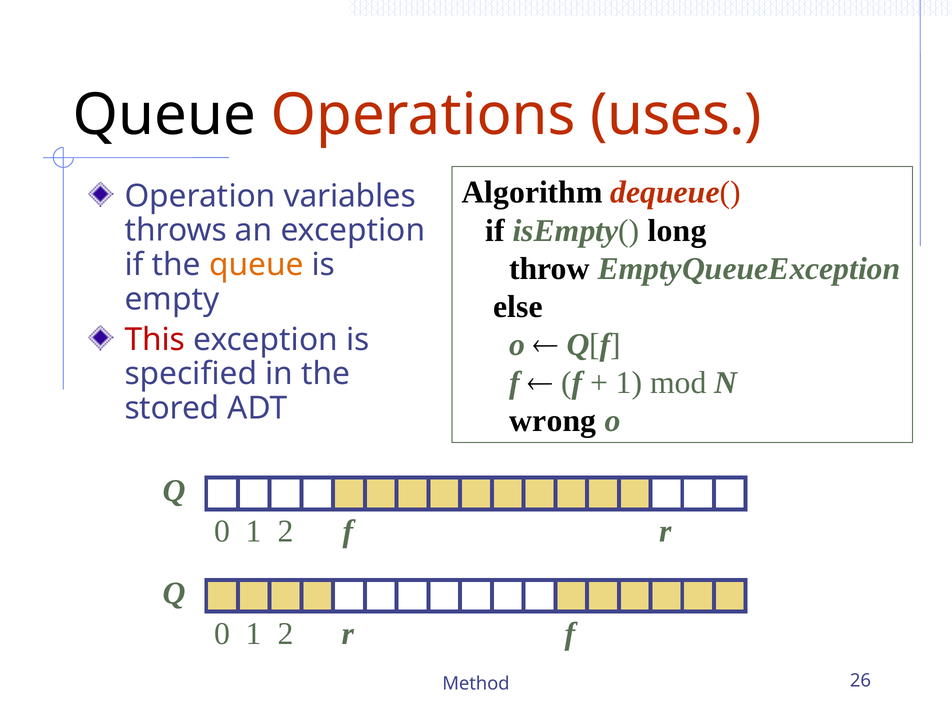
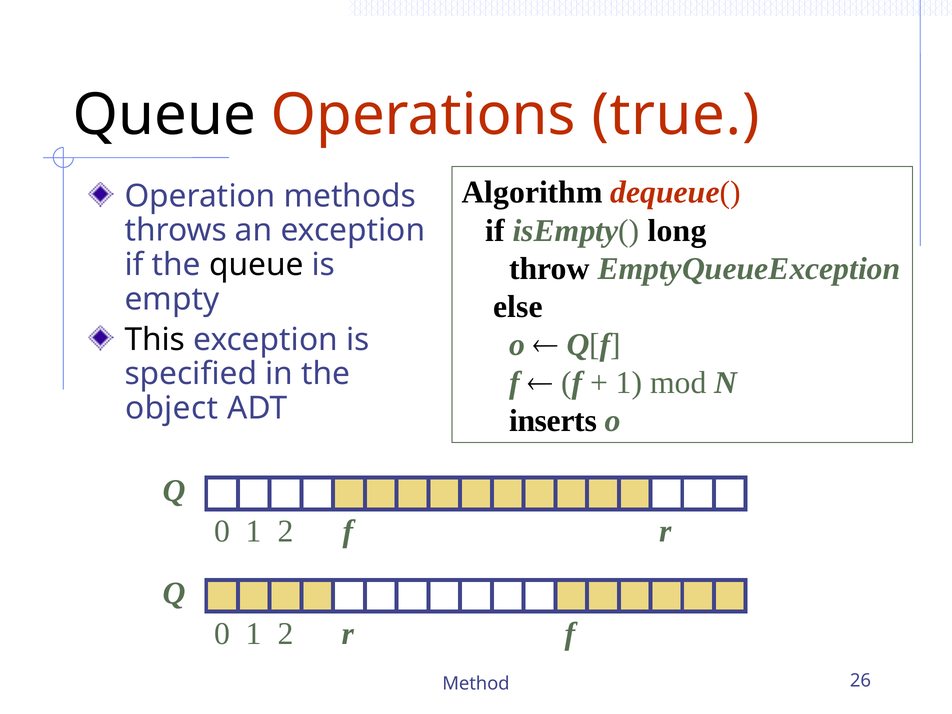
uses: uses -> true
variables: variables -> methods
queue at (256, 265) colour: orange -> black
This colour: red -> black
stored: stored -> object
wrong: wrong -> inserts
